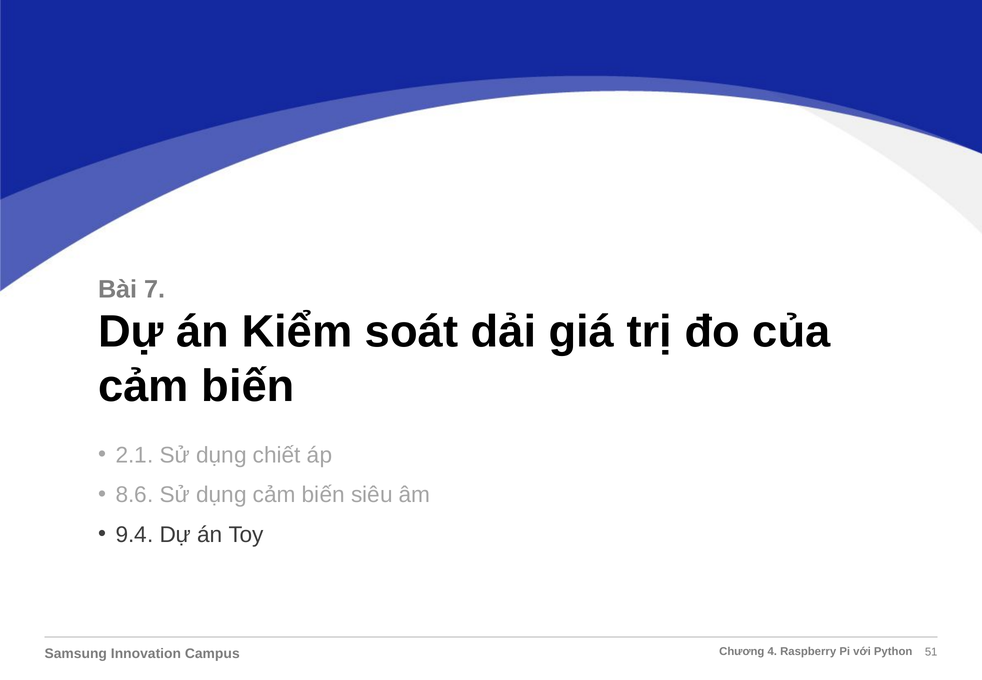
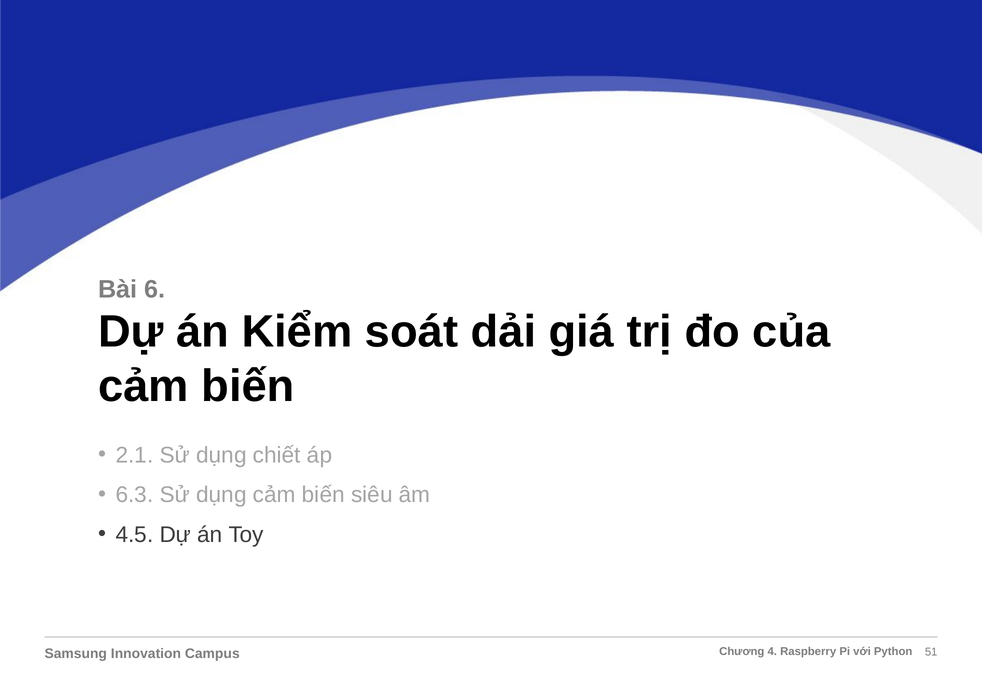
7: 7 -> 6
8.6: 8.6 -> 6.3
9.4: 9.4 -> 4.5
